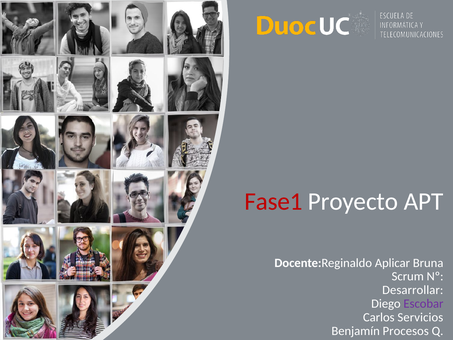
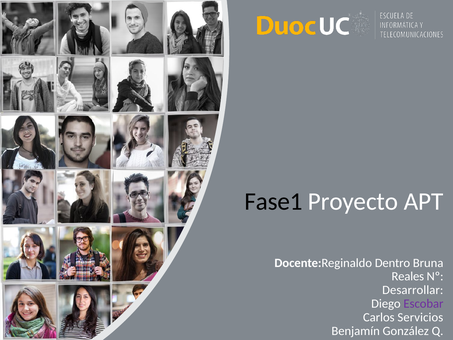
Fase1 colour: red -> black
Aplicar: Aplicar -> Dentro
Scrum: Scrum -> Reales
Procesos: Procesos -> González
